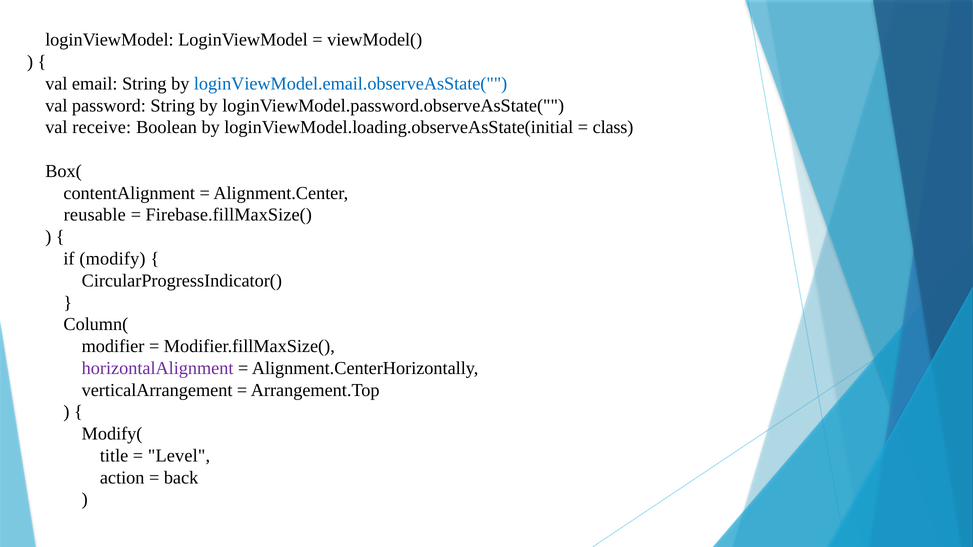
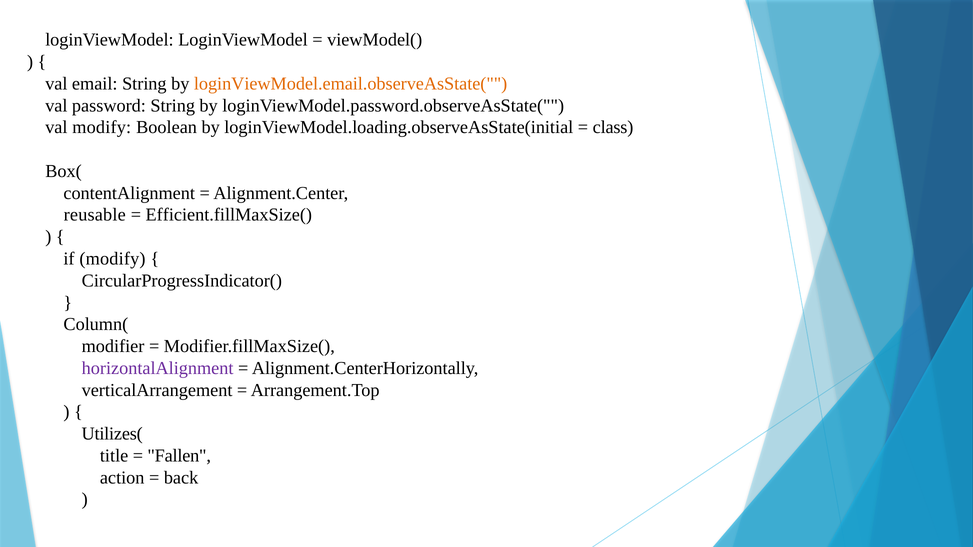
loginViewModel.email.observeAsState( colour: blue -> orange
val receive: receive -> modify
Firebase.fillMaxSize(: Firebase.fillMaxSize( -> Efficient.fillMaxSize(
Modify(: Modify( -> Utilizes(
Level: Level -> Fallen
